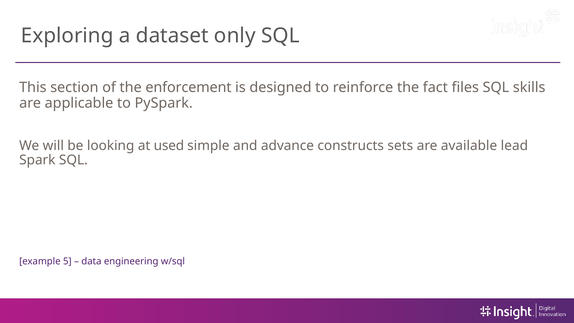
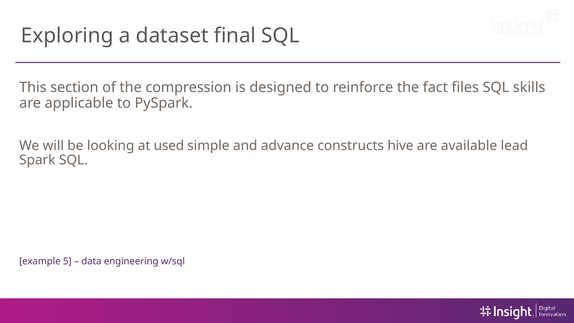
only: only -> final
enforcement: enforcement -> compression
sets: sets -> hive
